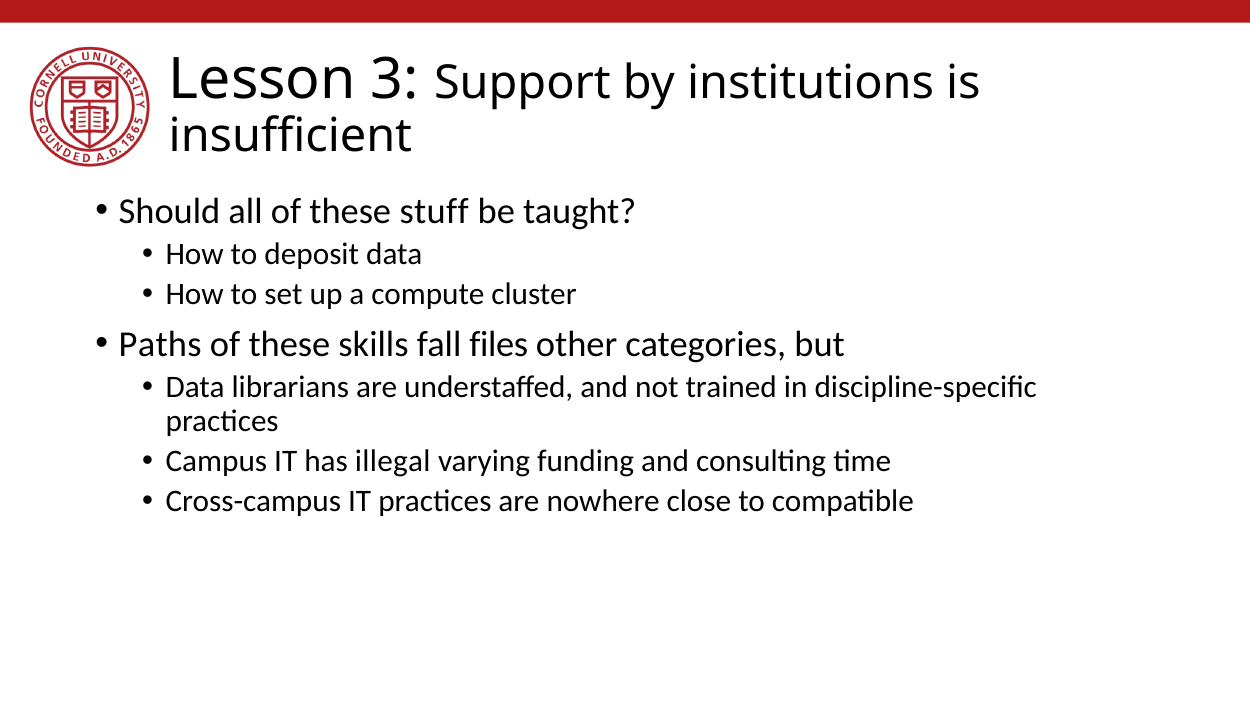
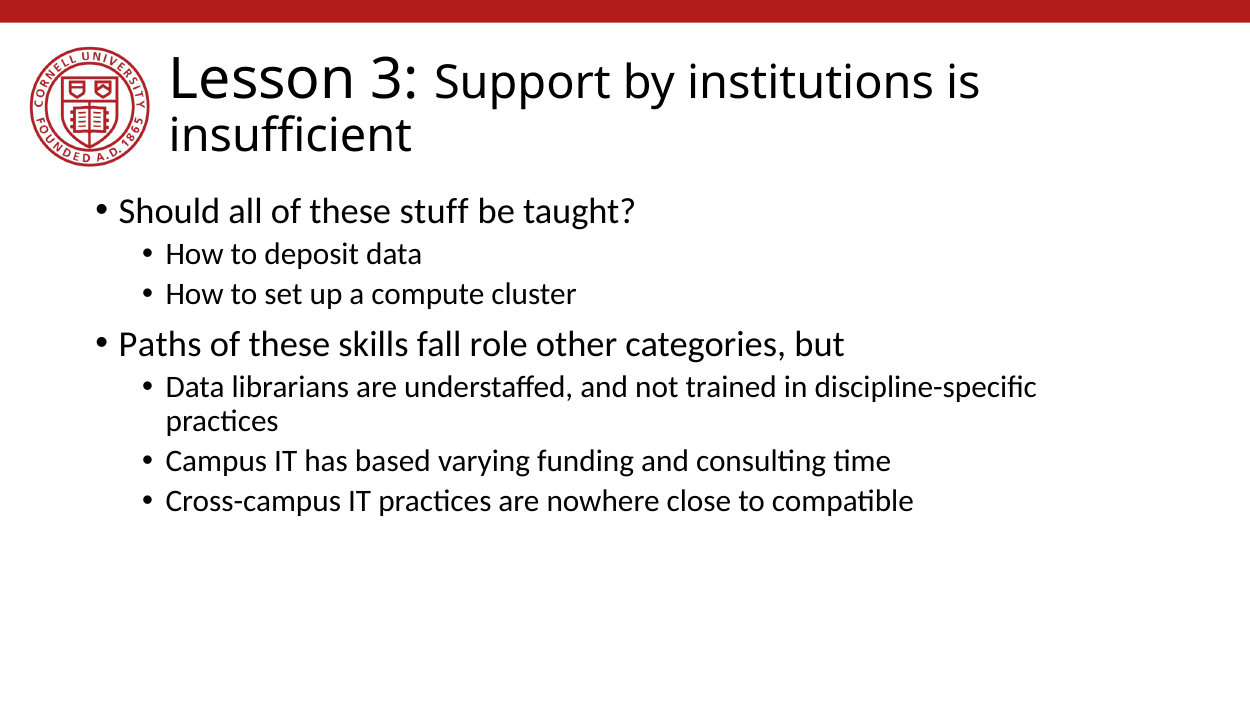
files: files -> role
illegal: illegal -> based
